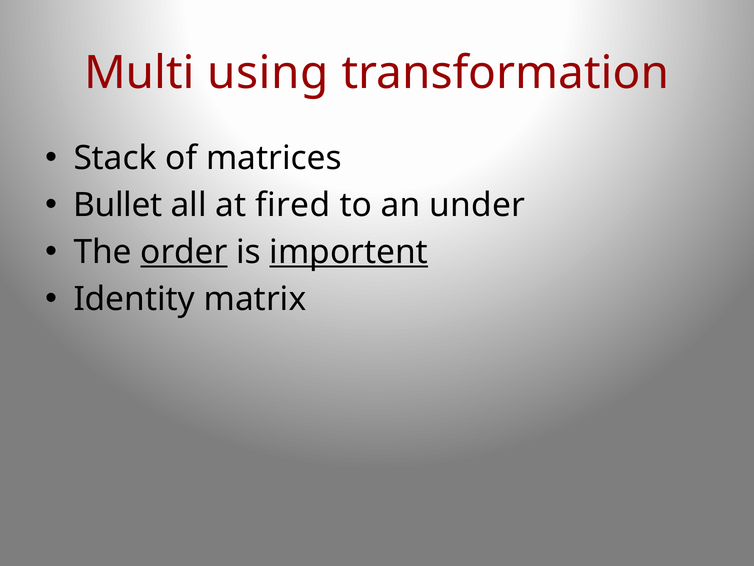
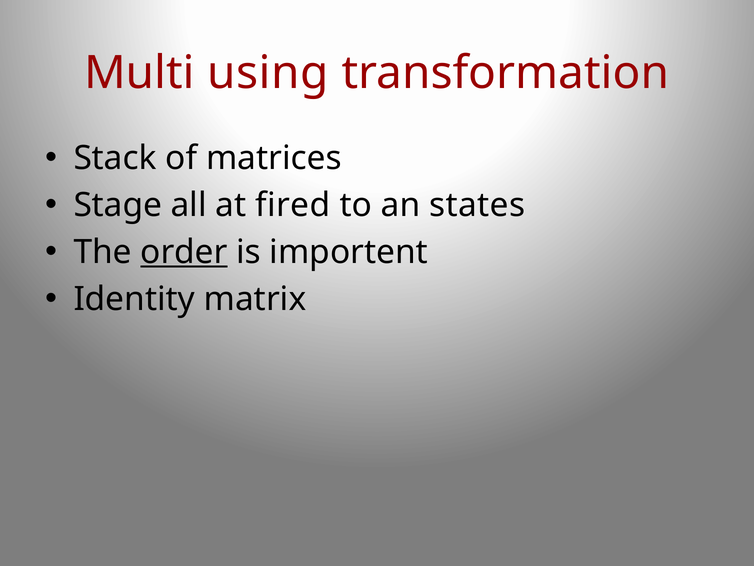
Bullet: Bullet -> Stage
under: under -> states
importent underline: present -> none
